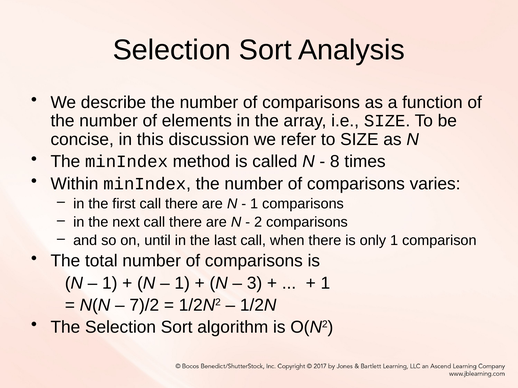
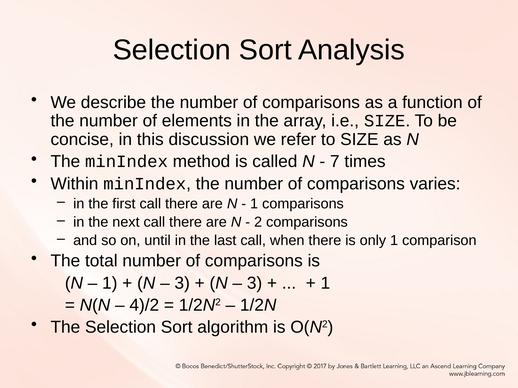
8: 8 -> 7
1 at (182, 283): 1 -> 3
7)/2: 7)/2 -> 4)/2
